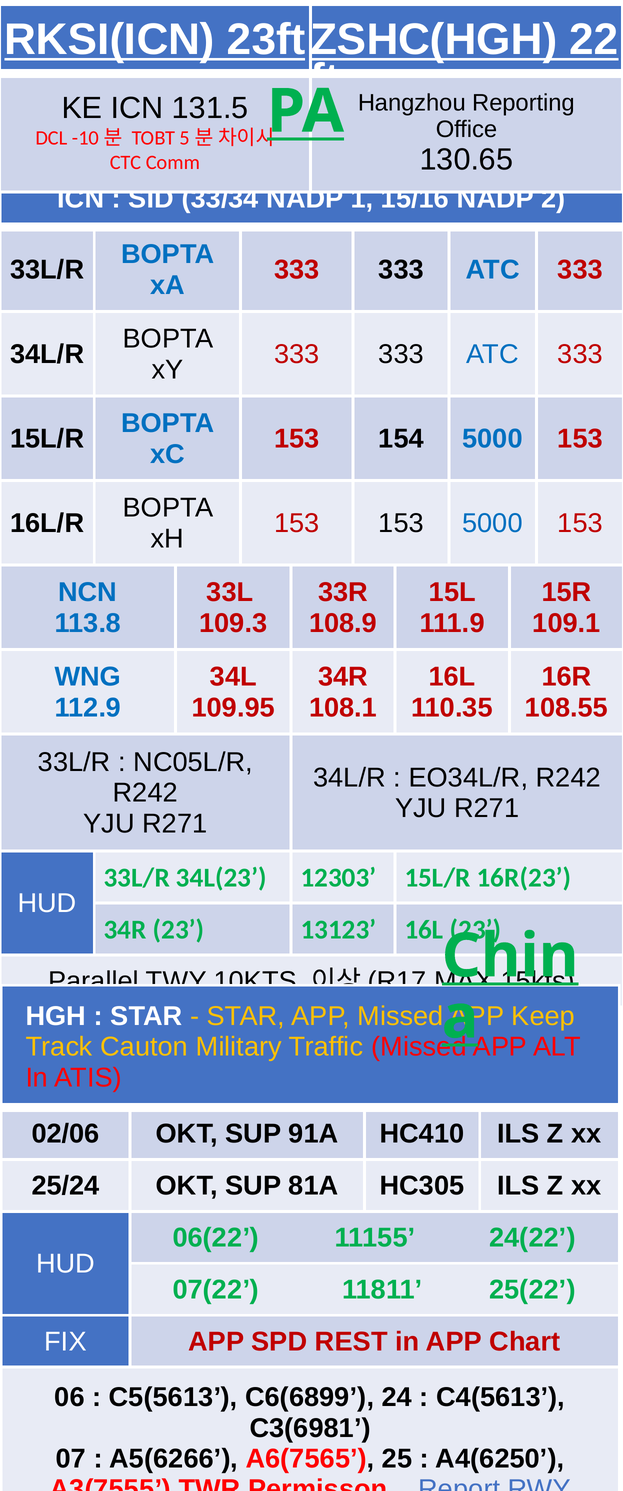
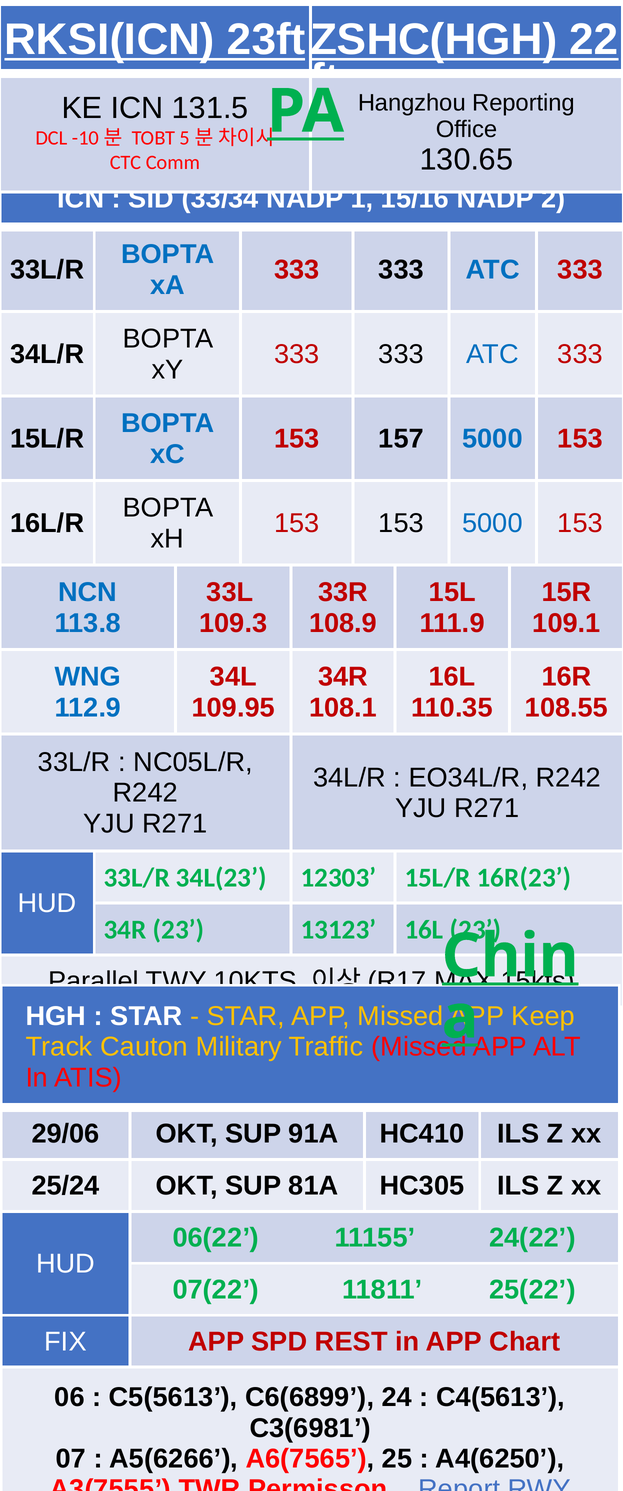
154: 154 -> 157
02/06: 02/06 -> 29/06
